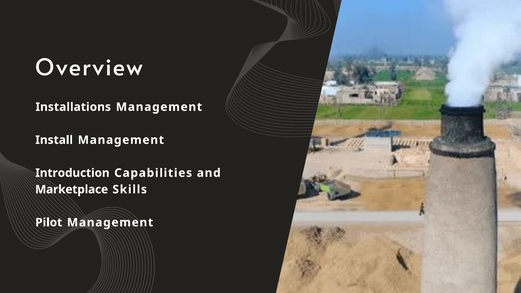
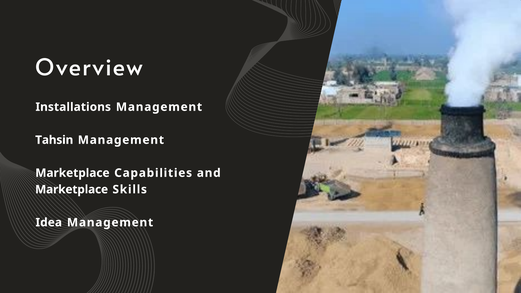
Install: Install -> Tahsin
Introduction at (72, 173): Introduction -> Marketplace
Pilot: Pilot -> Idea
